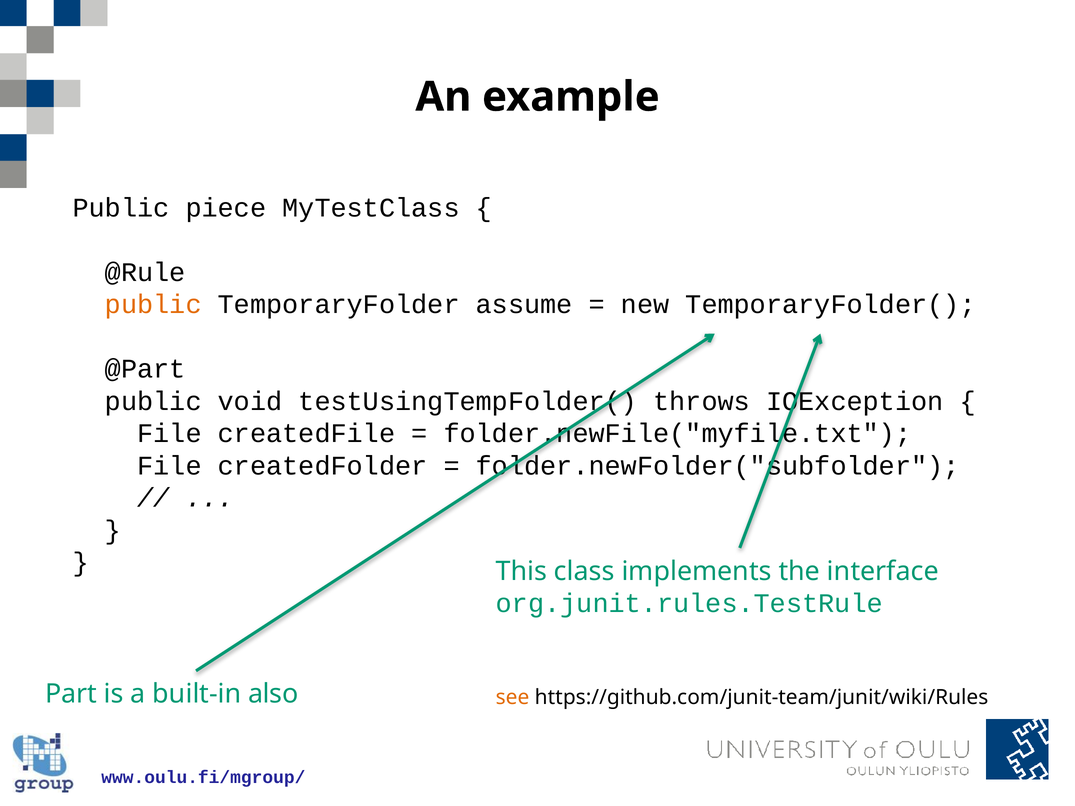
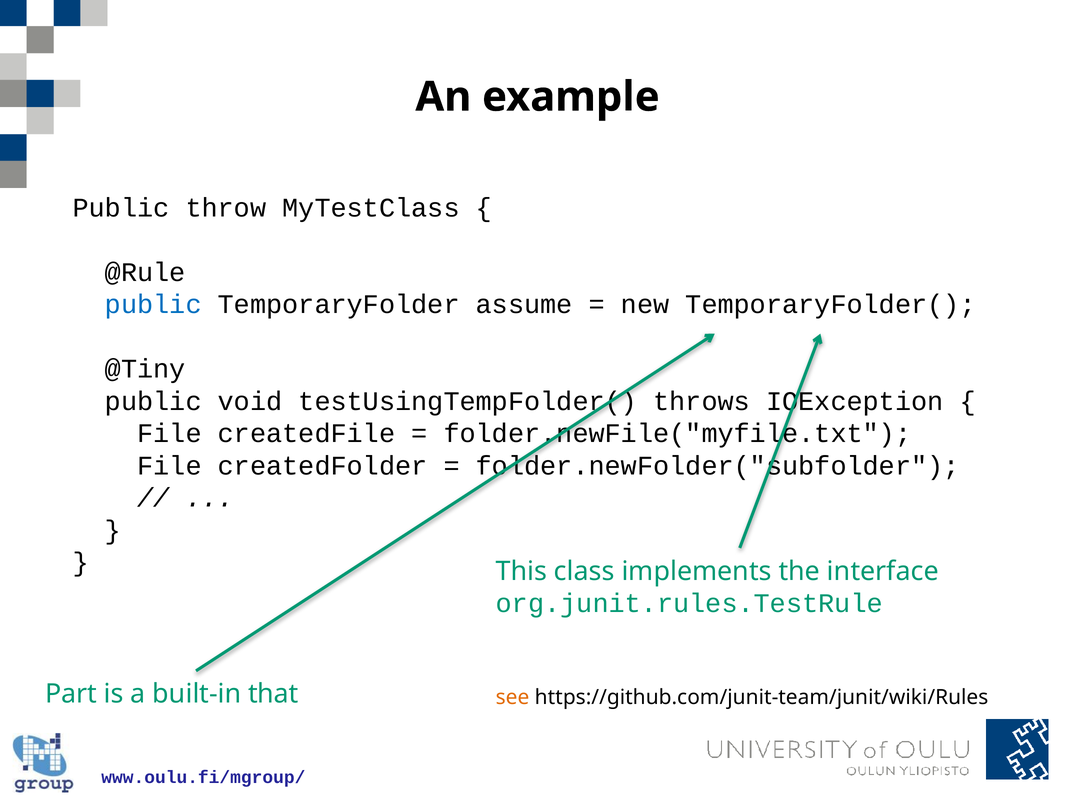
piece: piece -> throw
public at (153, 305) colour: orange -> blue
@Part: @Part -> @Tiny
also: also -> that
